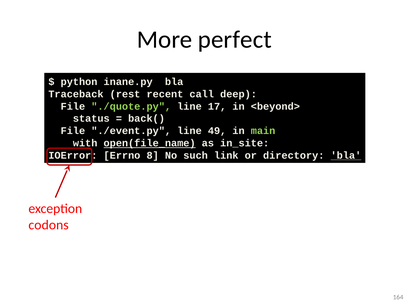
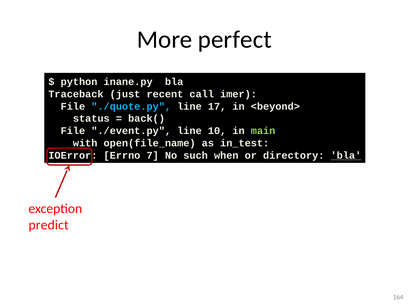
rest: rest -> just
deep: deep -> imer
./quote.py colour: light green -> light blue
49: 49 -> 10
open(file_name underline: present -> none
in_site: in_site -> in_test
8: 8 -> 7
link: link -> when
codons: codons -> predict
